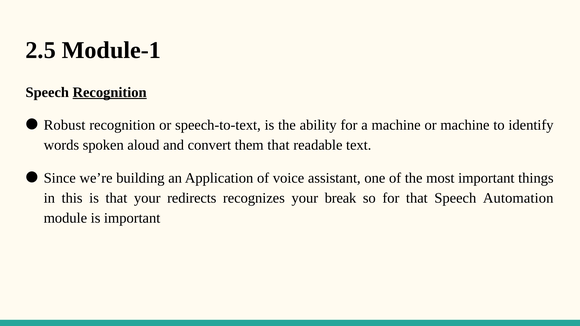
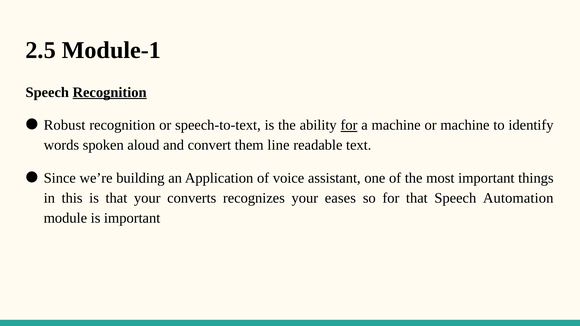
for at (349, 125) underline: none -> present
them that: that -> line
redirects: redirects -> converts
break: break -> eases
